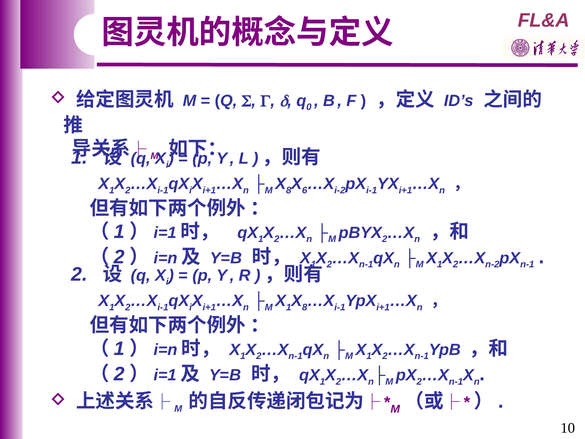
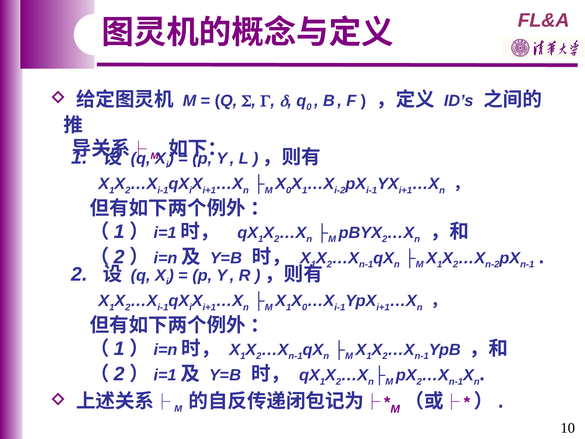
8 at (289, 190): 8 -> 0
6 at (305, 190): 6 -> 1
8 at (305, 307): 8 -> 0
